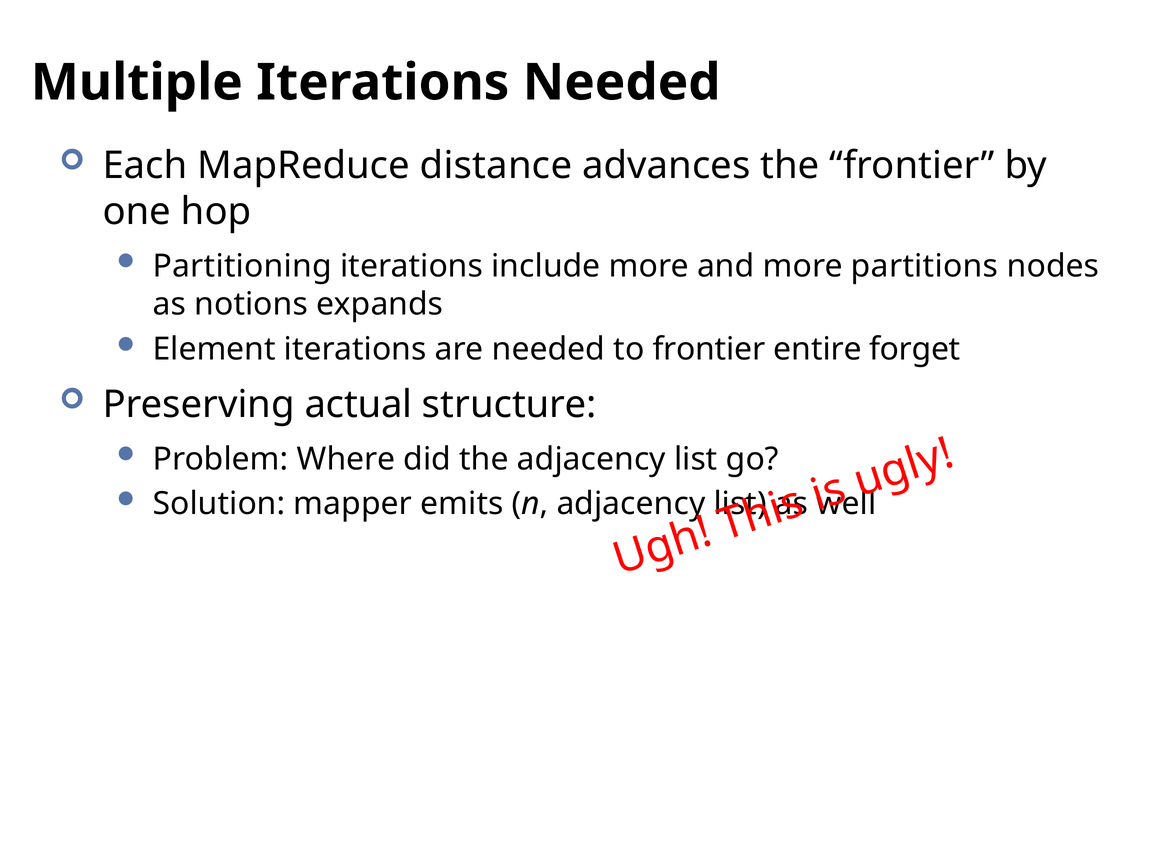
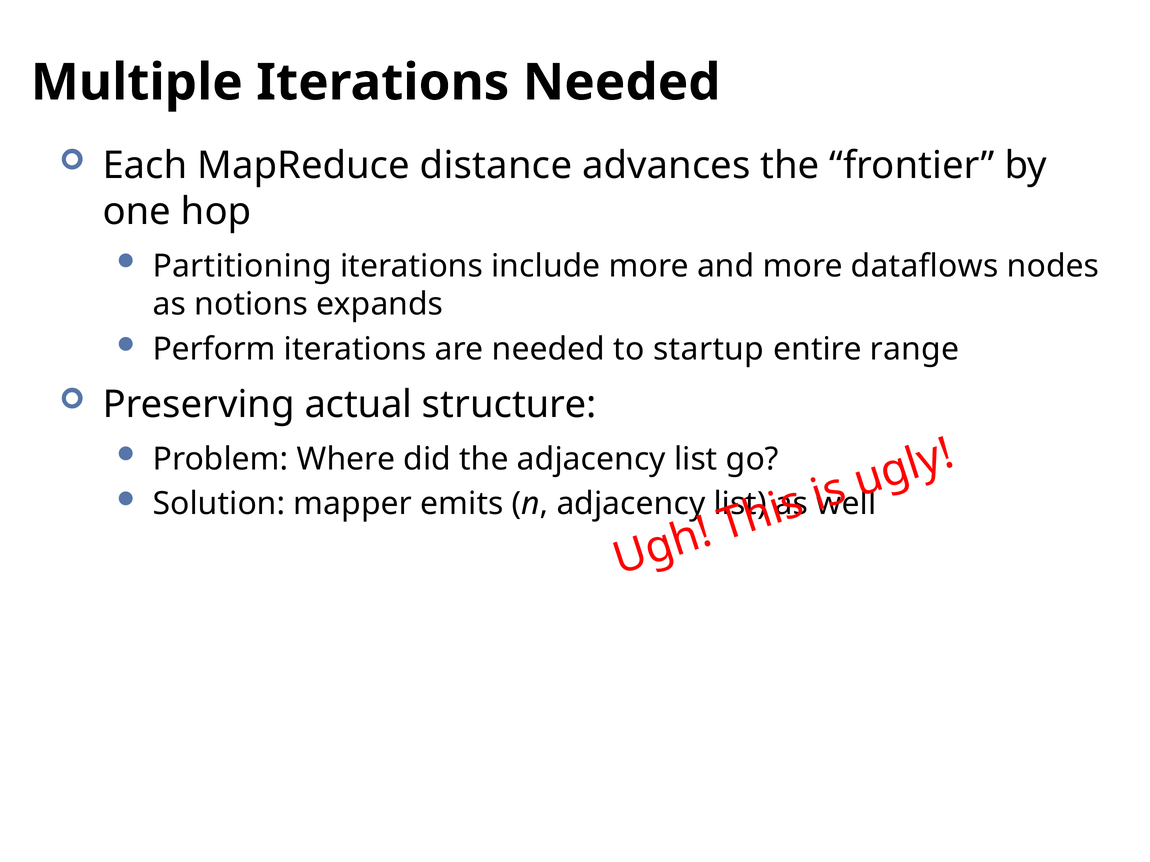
partitions: partitions -> dataflows
Element: Element -> Perform
to frontier: frontier -> startup
forget: forget -> range
